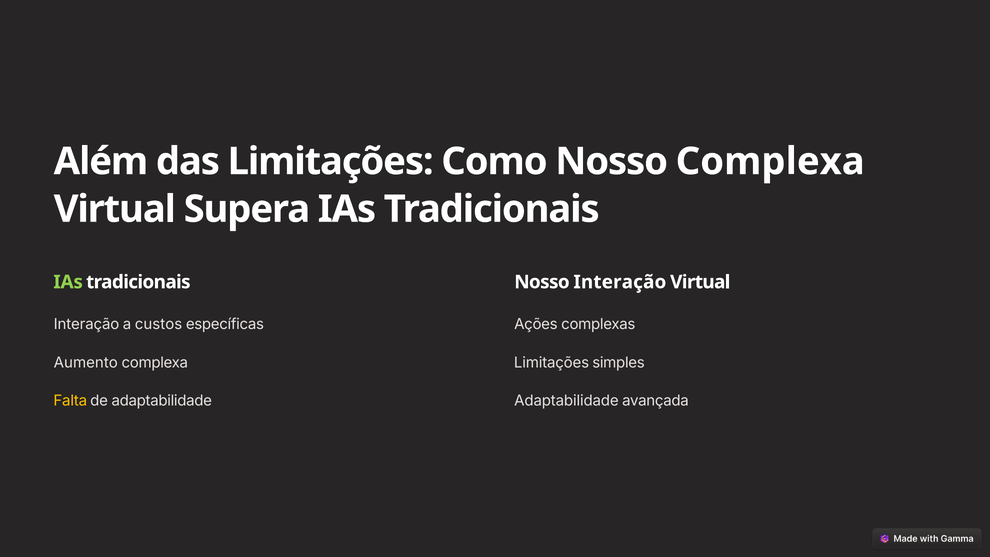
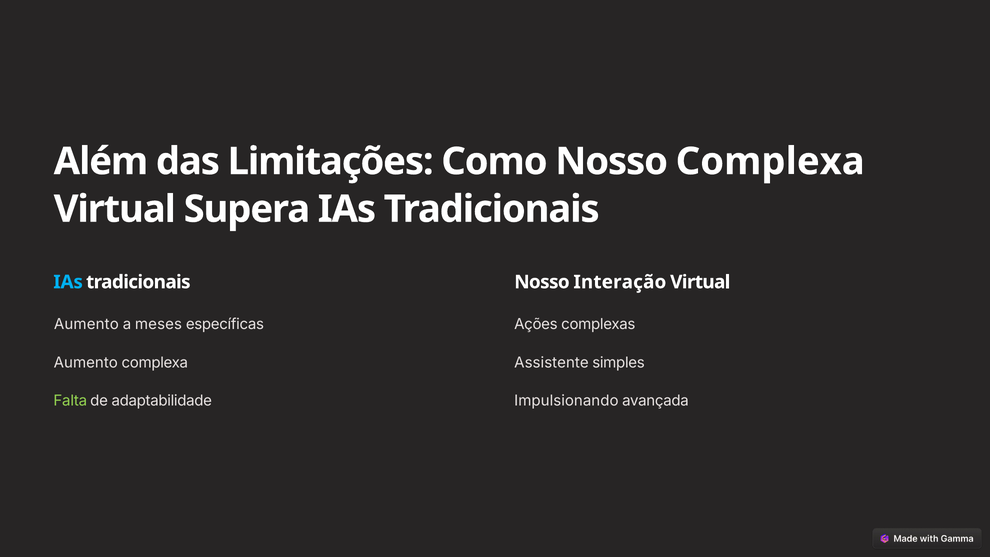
IAs at (68, 282) colour: light green -> light blue
Interação at (87, 324): Interação -> Aumento
custos: custos -> meses
Limitações at (552, 363): Limitações -> Assistente
Falta colour: yellow -> light green
Adaptabilidade at (566, 401): Adaptabilidade -> Impulsionando
